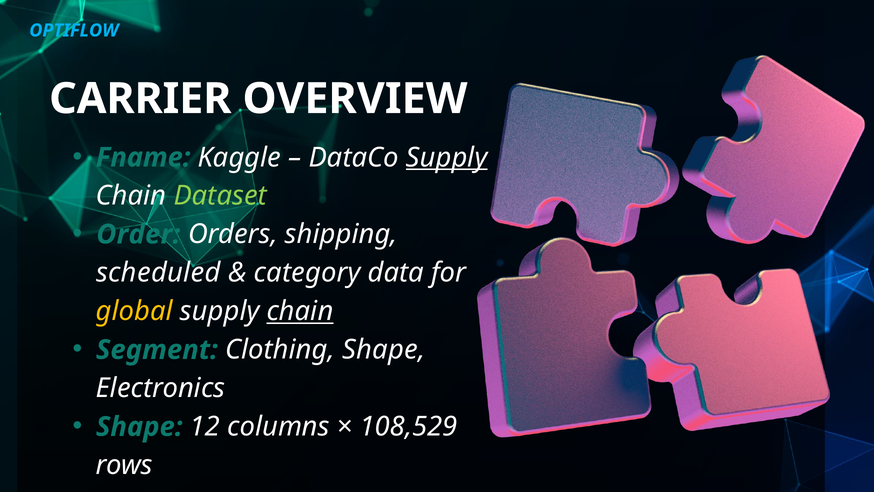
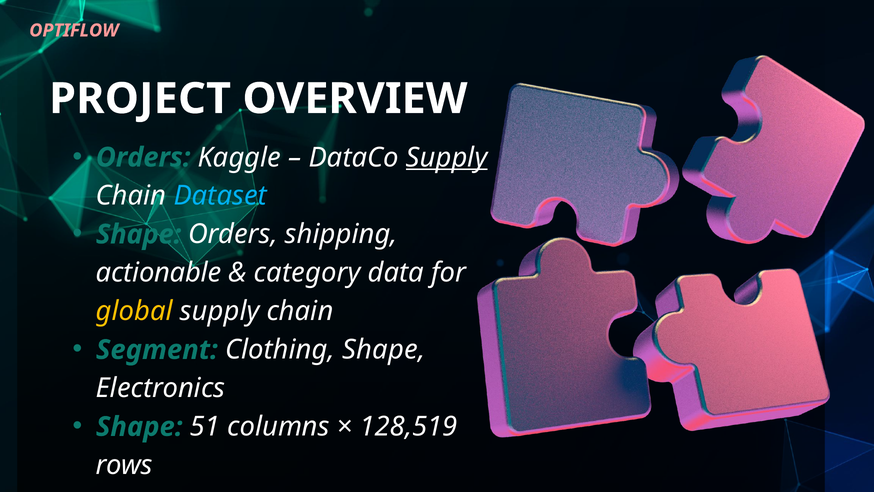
OPTIFLOW colour: light blue -> pink
CARRIER: CARRIER -> PROJECT
Fname at (143, 157): Fname -> Orders
Dataset colour: light green -> light blue
Order at (138, 234): Order -> Shape
scheduled: scheduled -> actionable
chain at (300, 311) underline: present -> none
12: 12 -> 51
108,529: 108,529 -> 128,519
